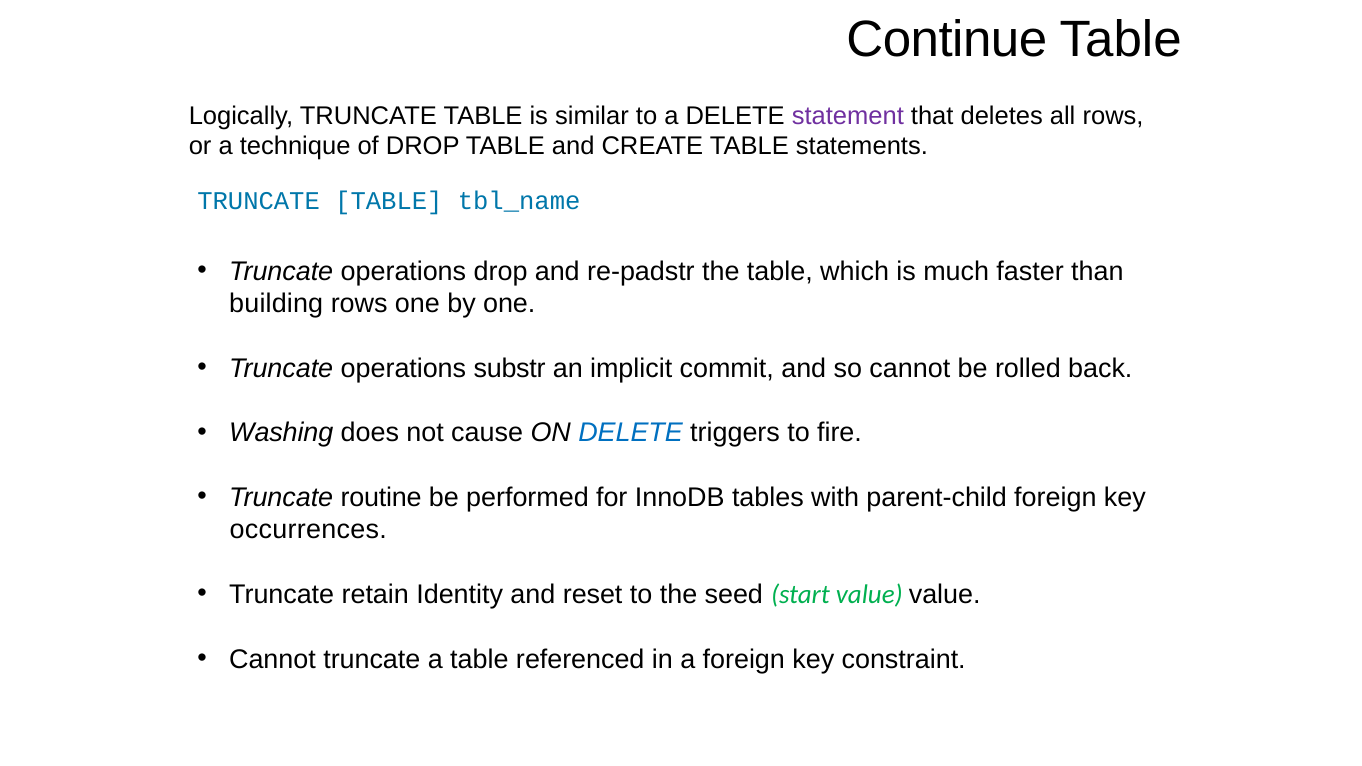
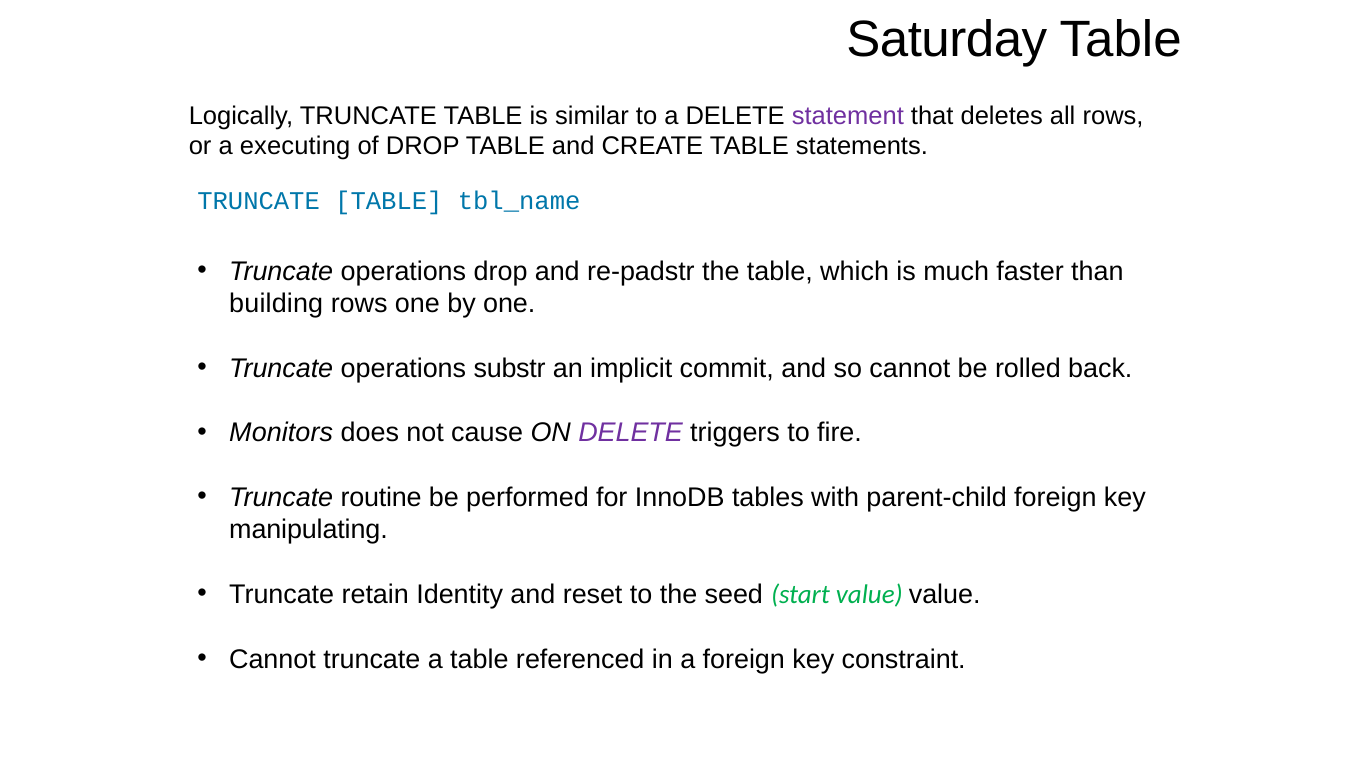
Continue: Continue -> Saturday
technique: technique -> executing
Washing: Washing -> Monitors
DELETE at (631, 433) colour: blue -> purple
occurrences: occurrences -> manipulating
